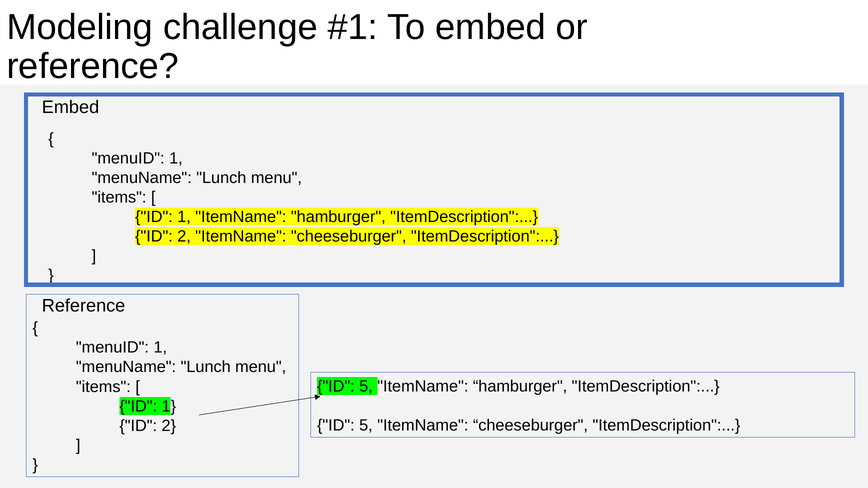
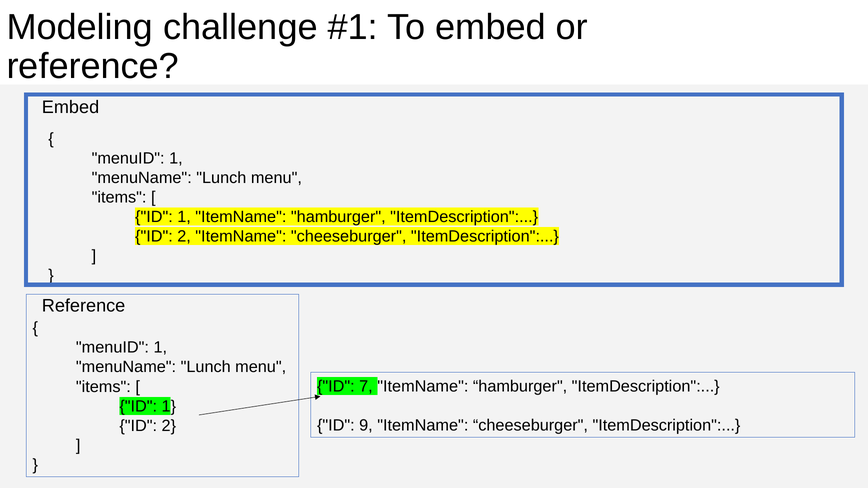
5 at (366, 387): 5 -> 7
5 at (366, 426): 5 -> 9
